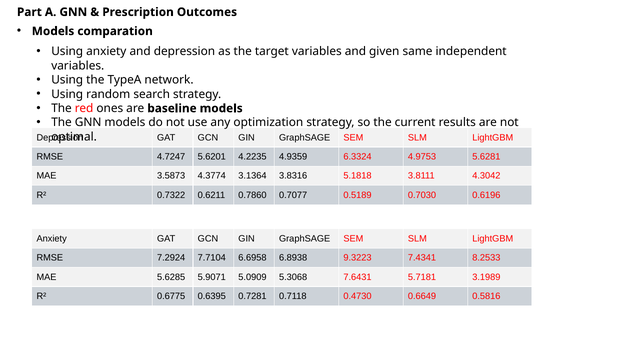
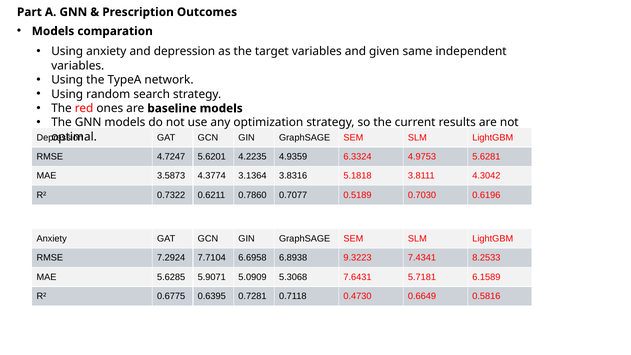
3.1989: 3.1989 -> 6.1589
